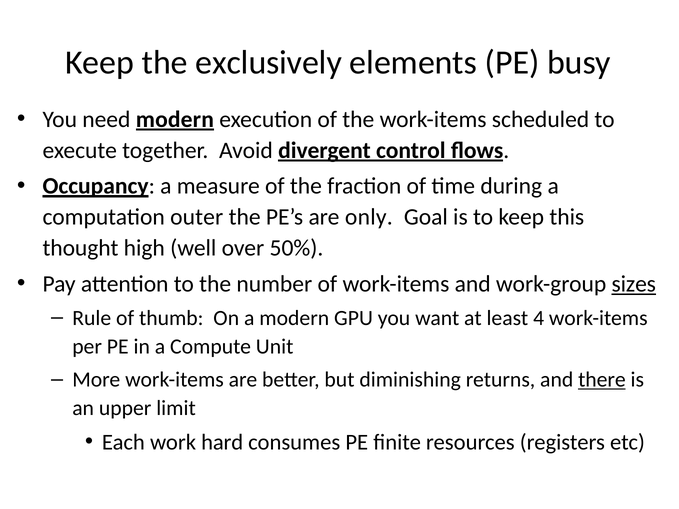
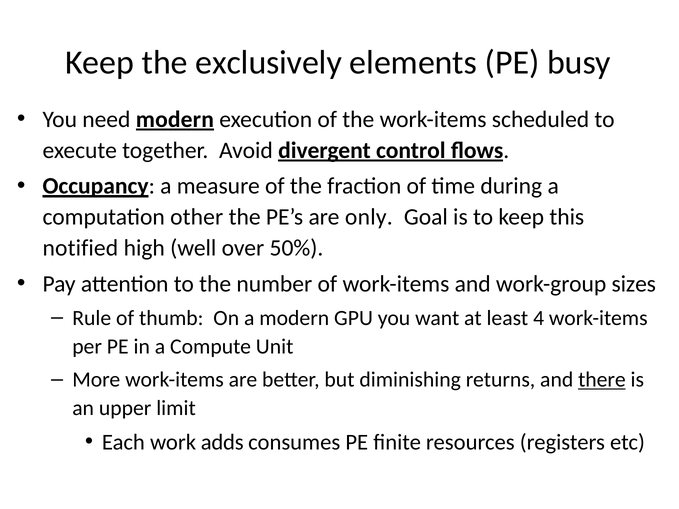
outer: outer -> other
thought: thought -> notified
sizes underline: present -> none
hard: hard -> adds
